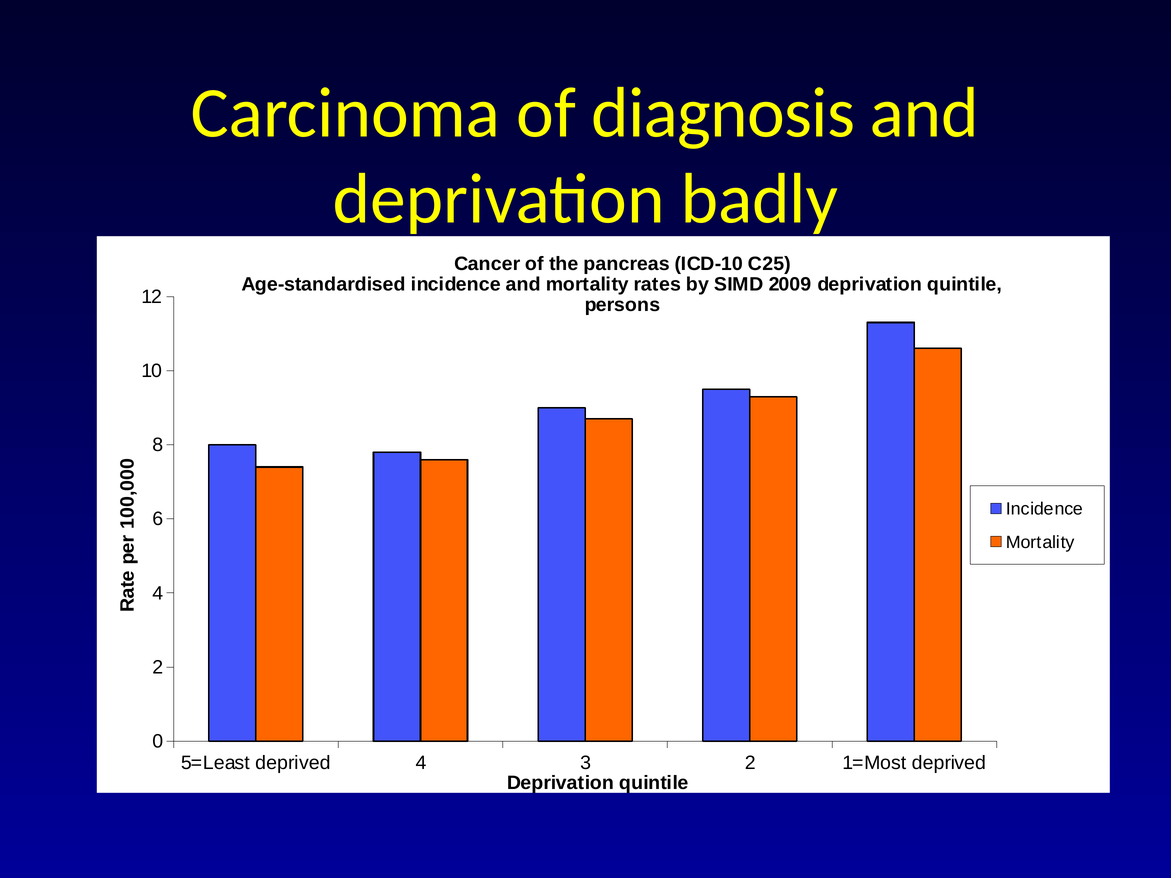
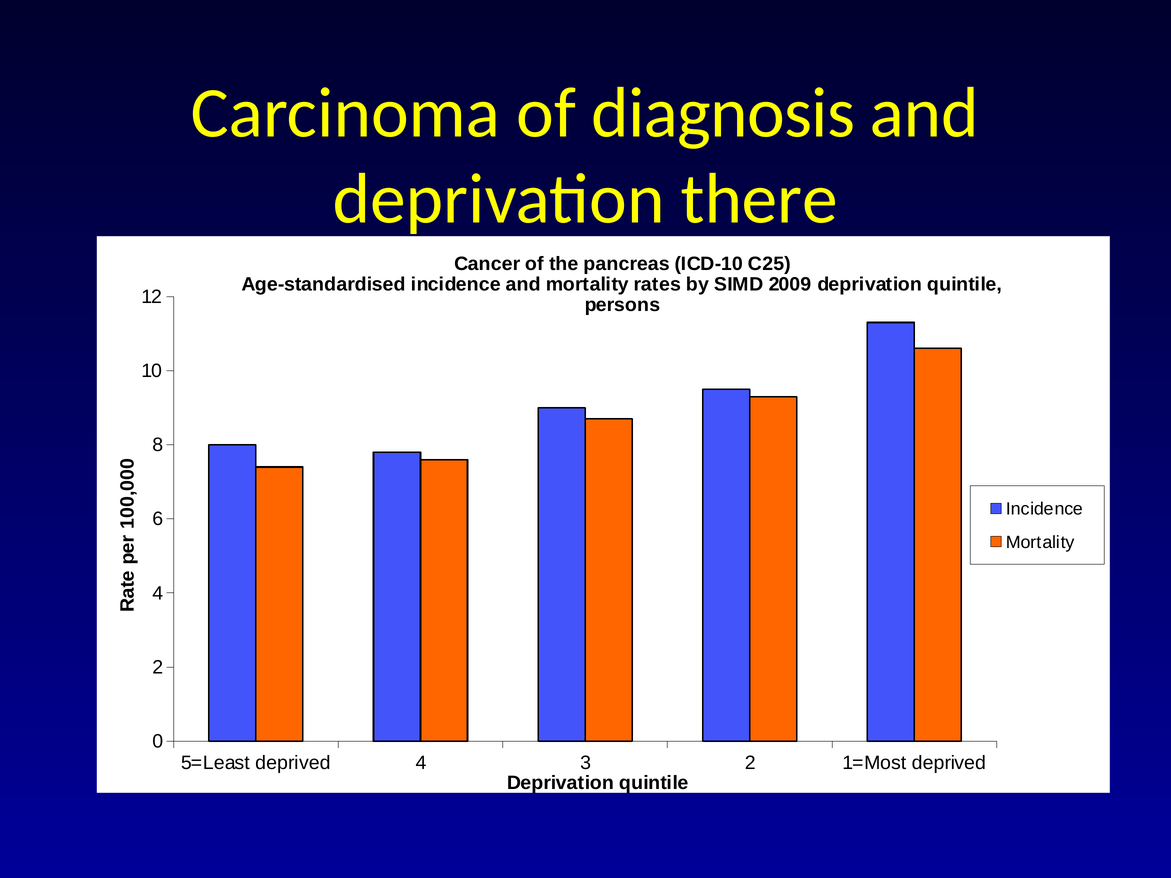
badly: badly -> there
